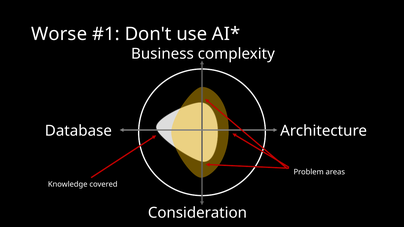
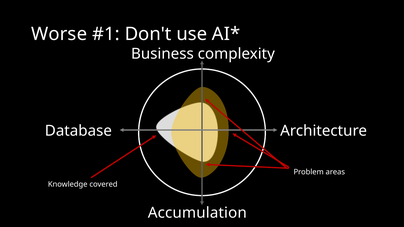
Consideration: Consideration -> Accumulation
